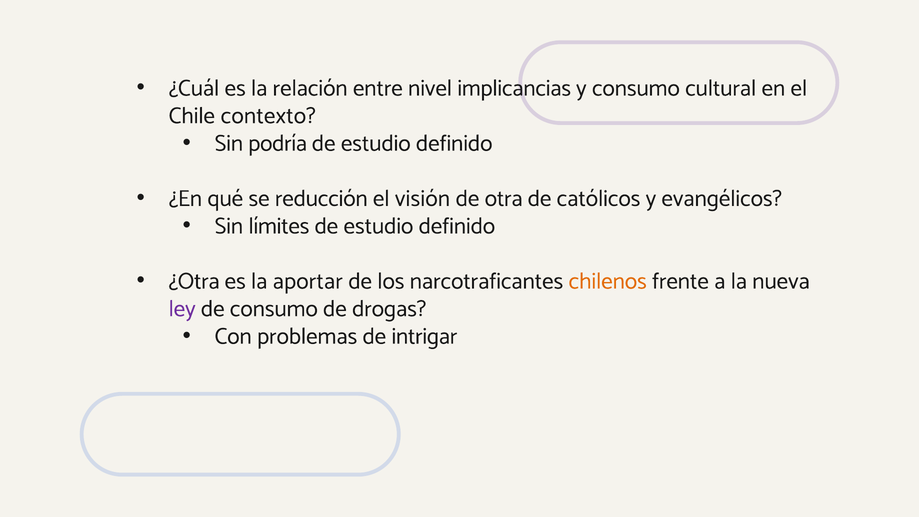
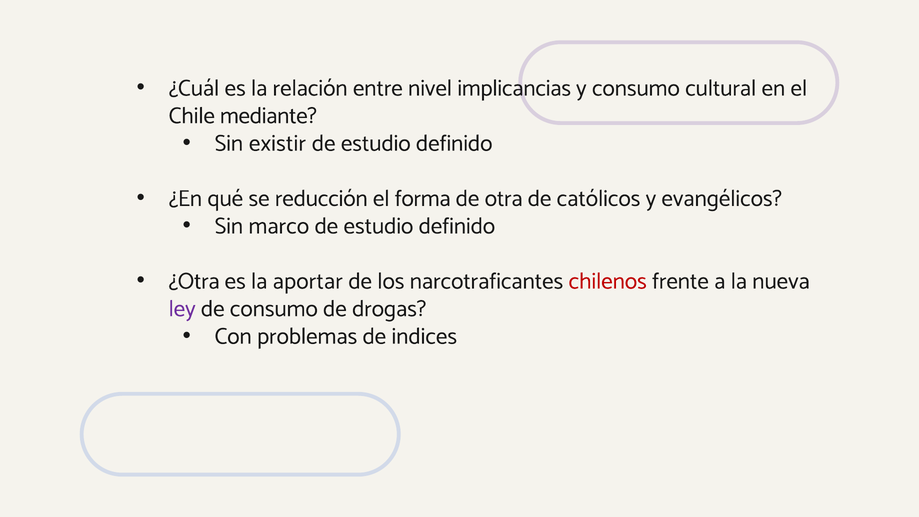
contexto: contexto -> mediante
podría: podría -> existir
visión: visión -> forma
límites: límites -> marco
chilenos colour: orange -> red
intrigar: intrigar -> indices
